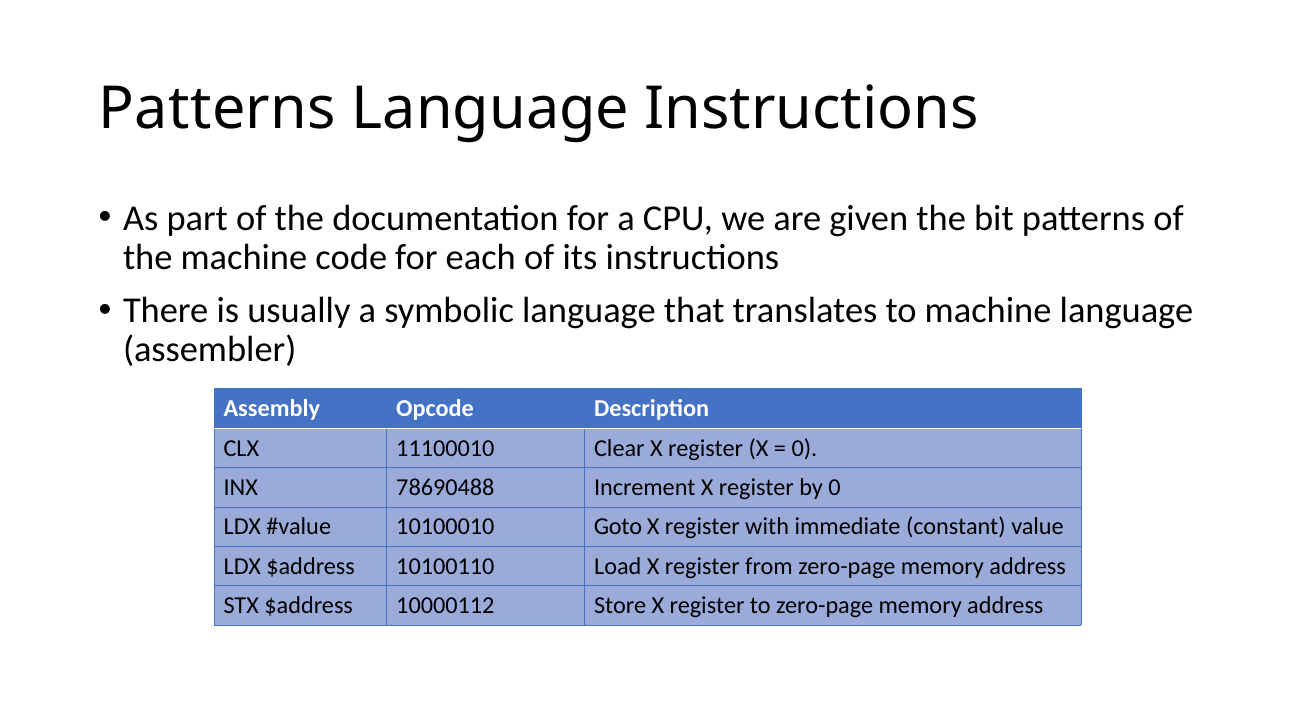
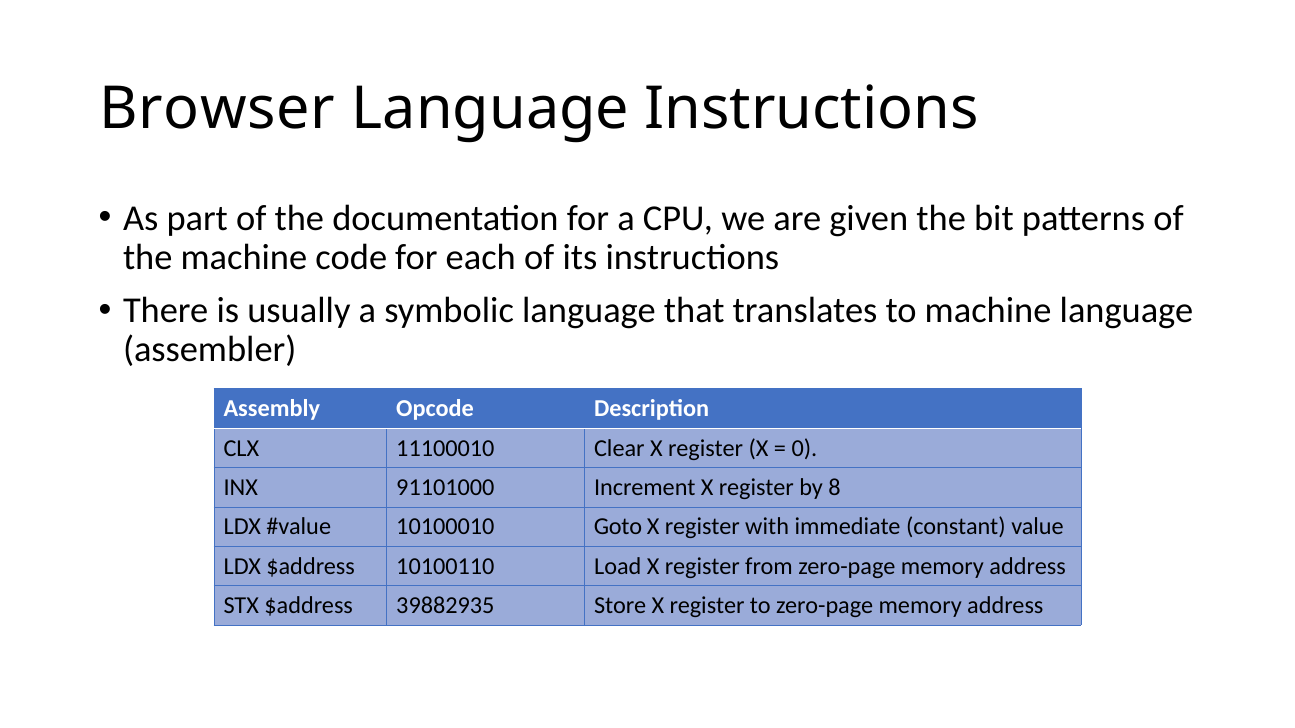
Patterns at (217, 109): Patterns -> Browser
78690488: 78690488 -> 91101000
by 0: 0 -> 8
10000112: 10000112 -> 39882935
